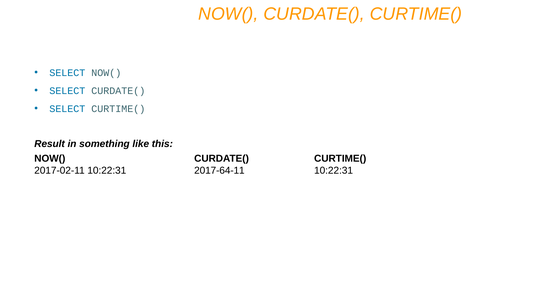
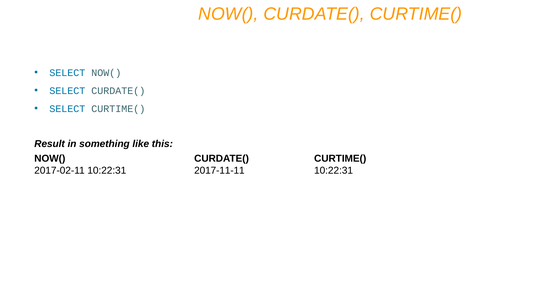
2017-64-11: 2017-64-11 -> 2017-11-11
